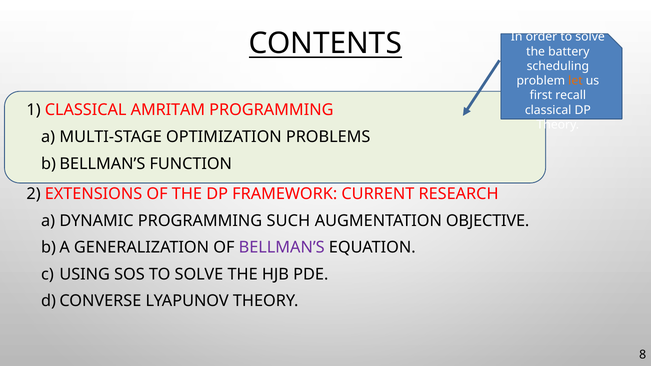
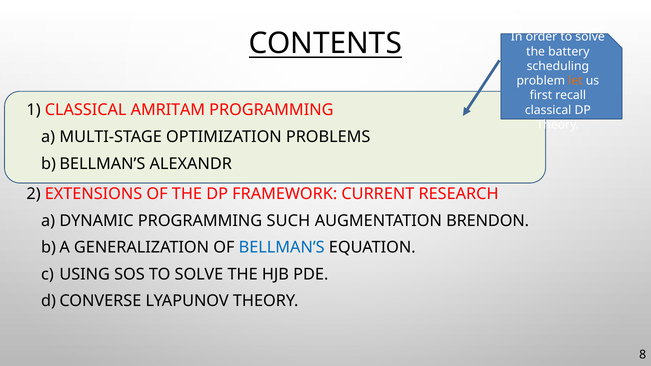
FUNCTION: FUNCTION -> ALEXANDR
OBJECTIVE: OBJECTIVE -> BRENDON
BELLMAN’S colour: purple -> blue
